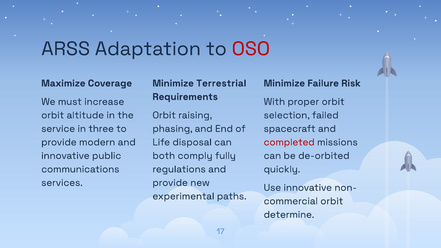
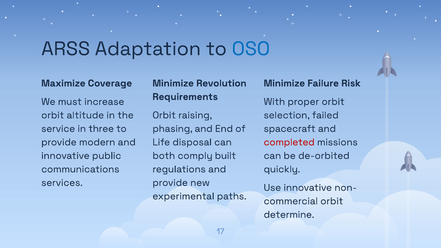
OSO colour: red -> blue
Terrestrial: Terrestrial -> Revolution
fully: fully -> built
